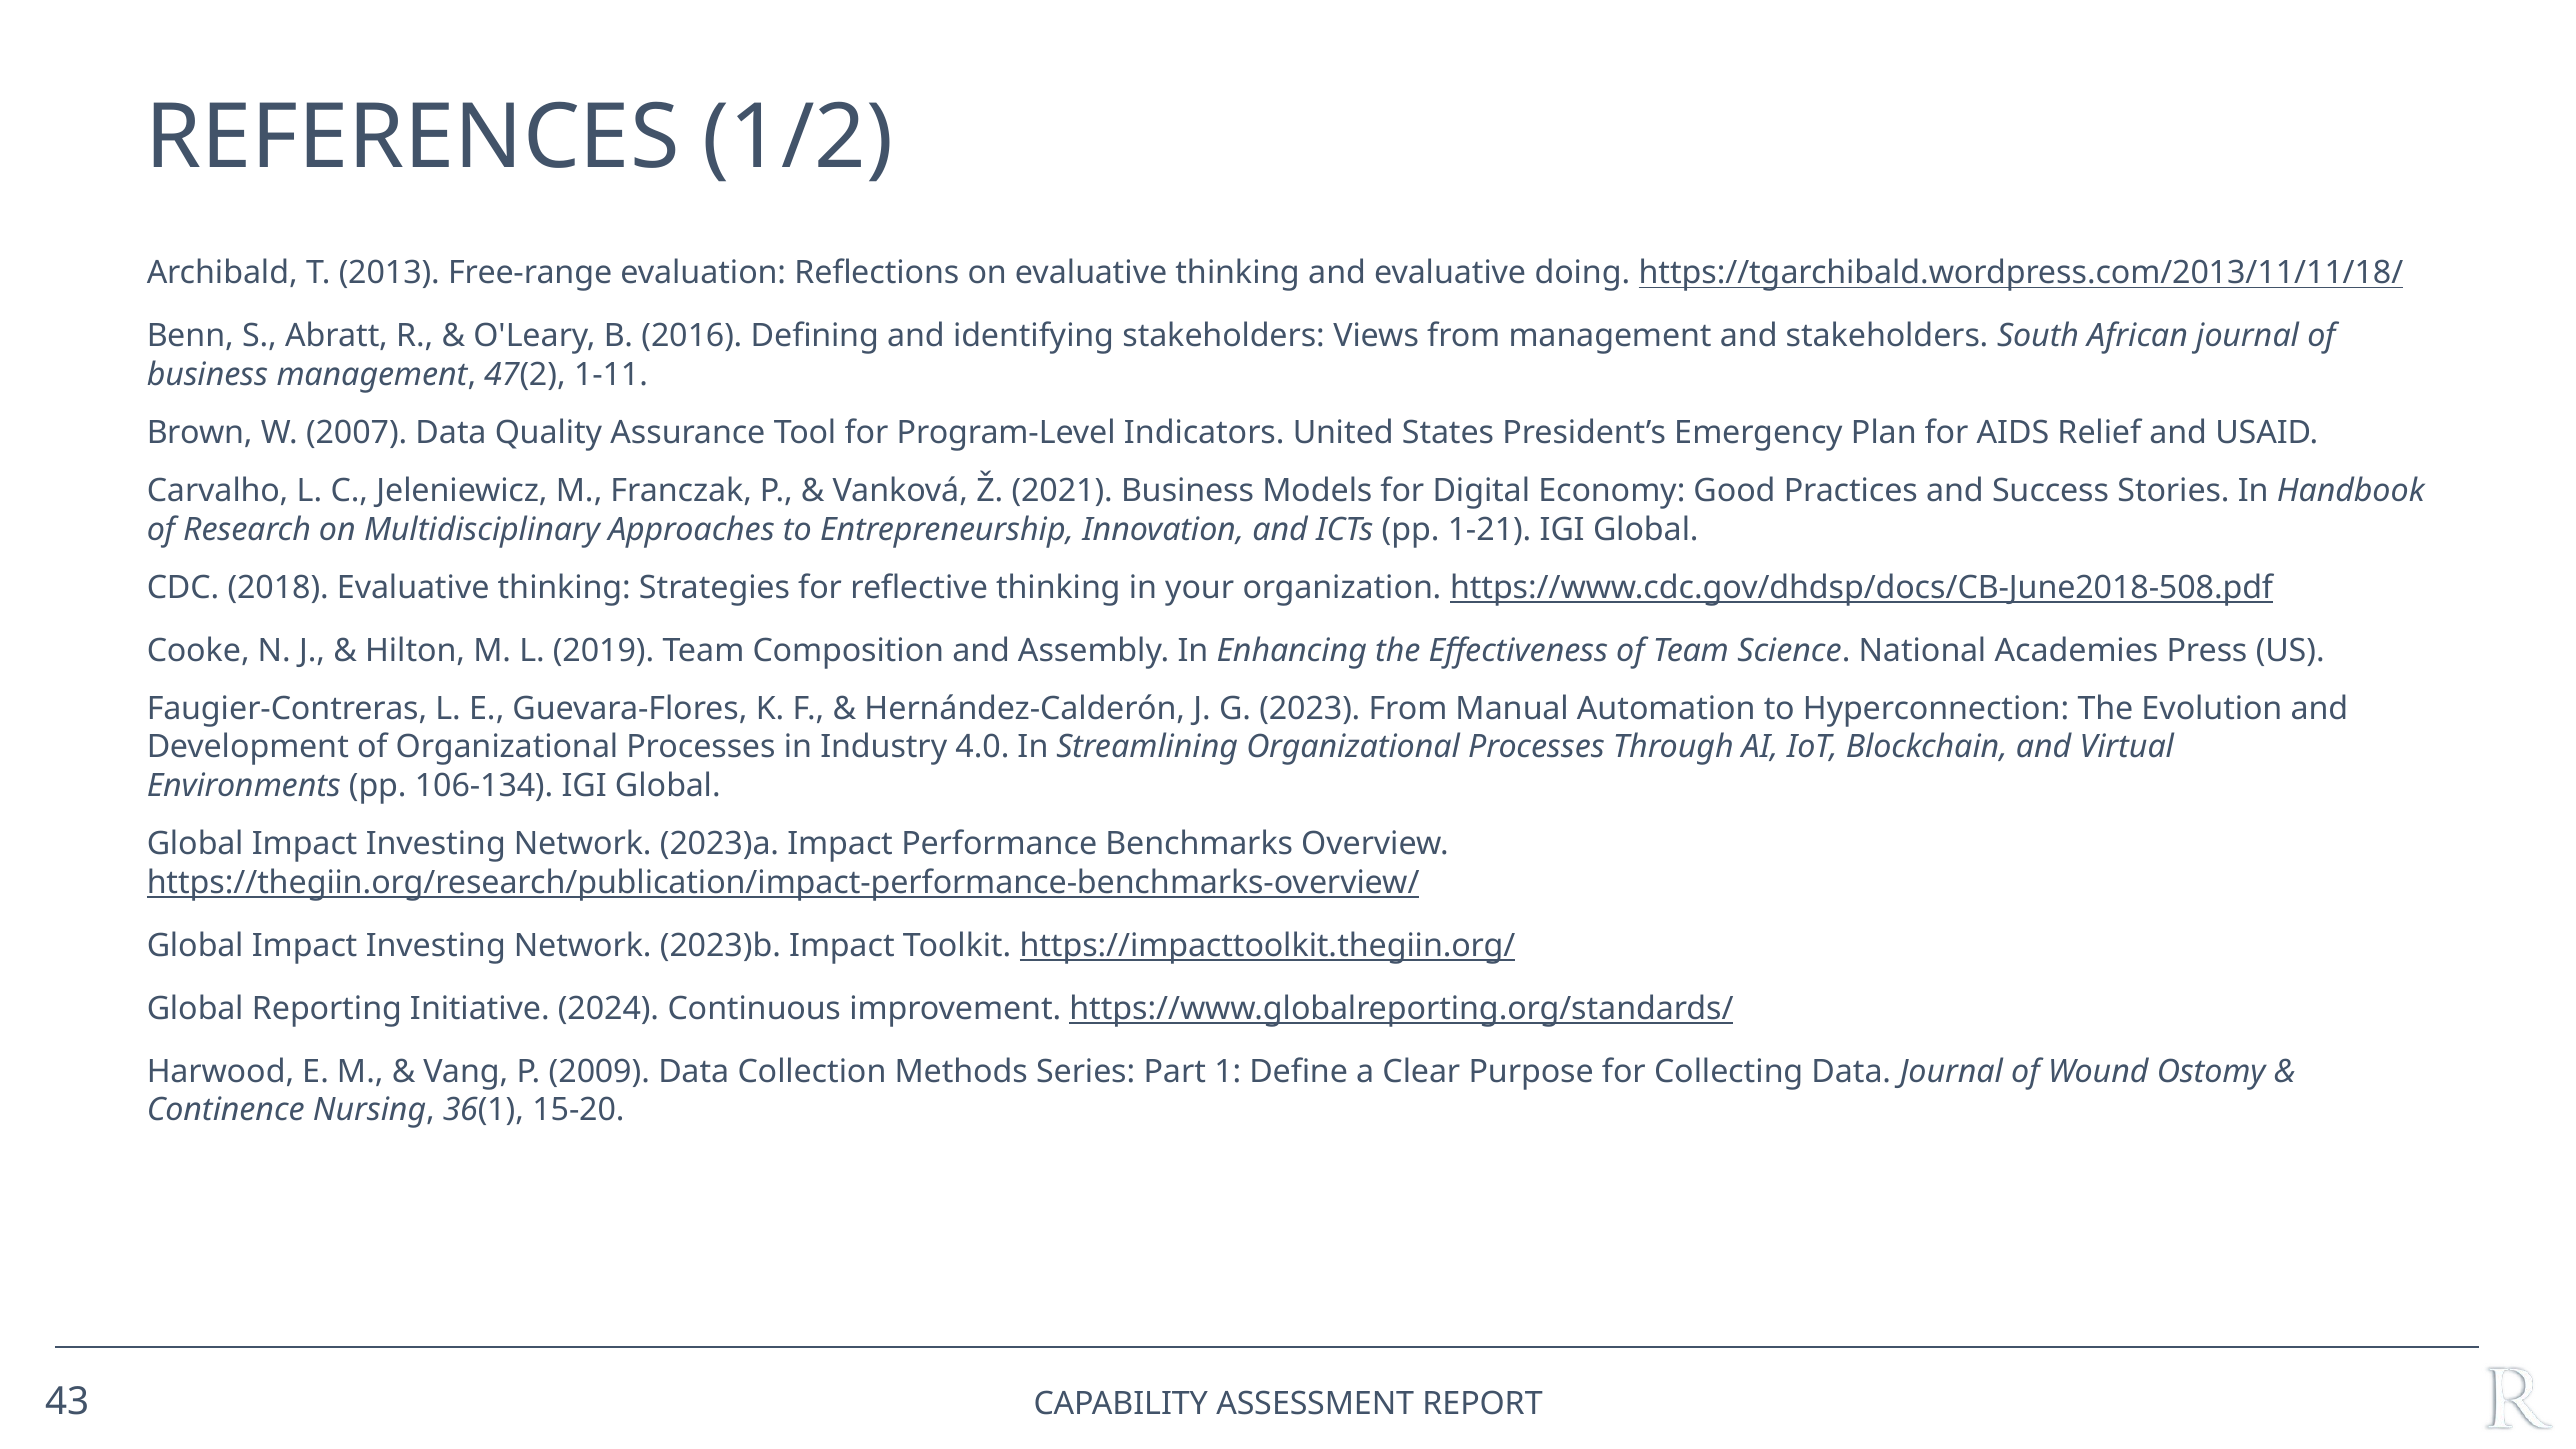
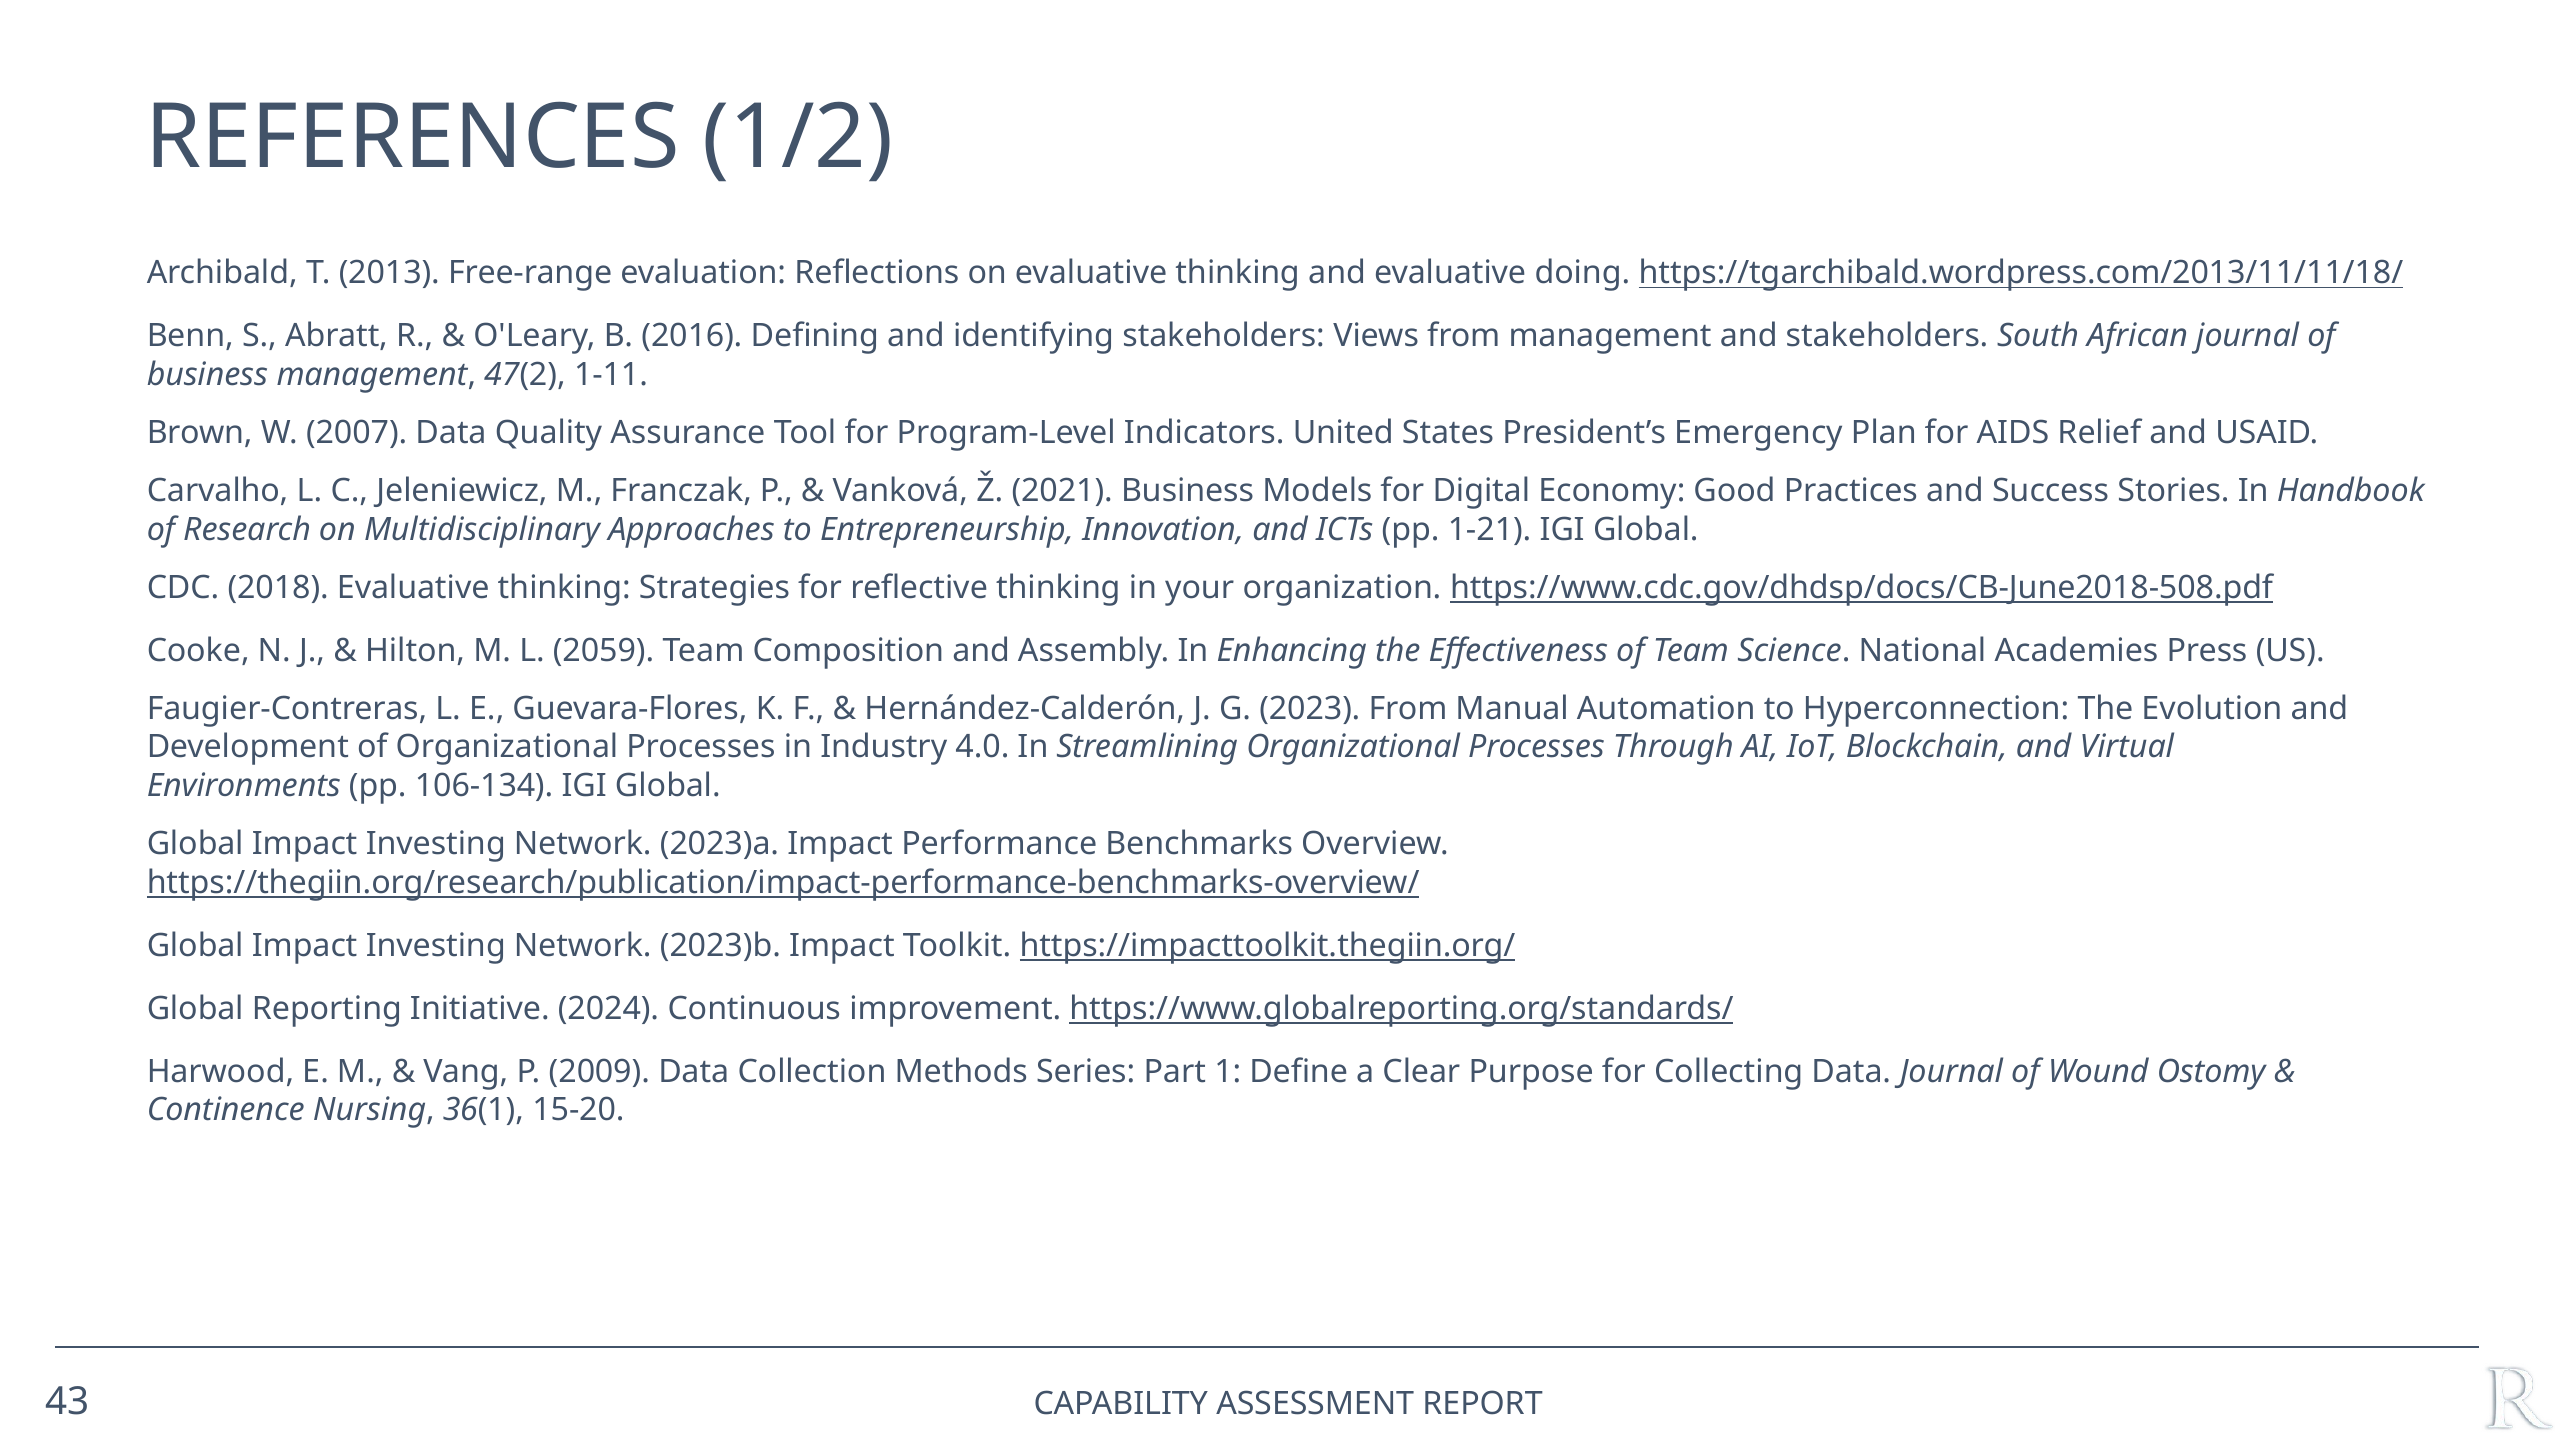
2019: 2019 -> 2059
